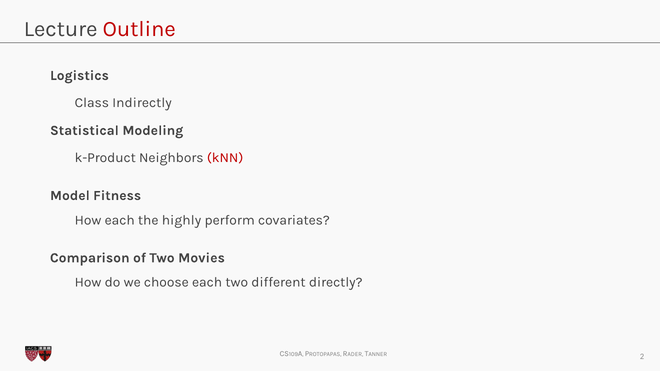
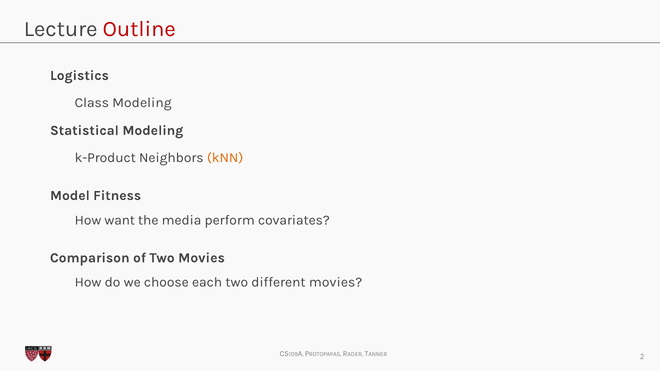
Class Indirectly: Indirectly -> Modeling
kNN colour: red -> orange
How each: each -> want
highly: highly -> media
different directly: directly -> movies
